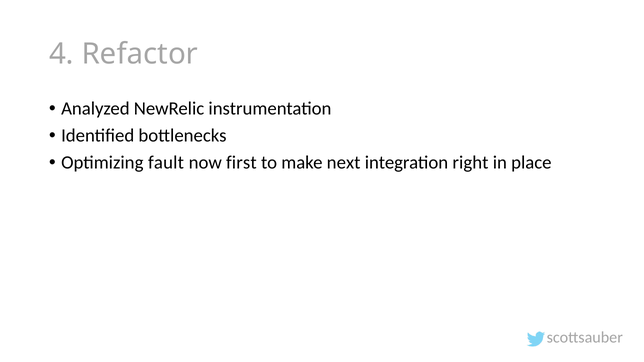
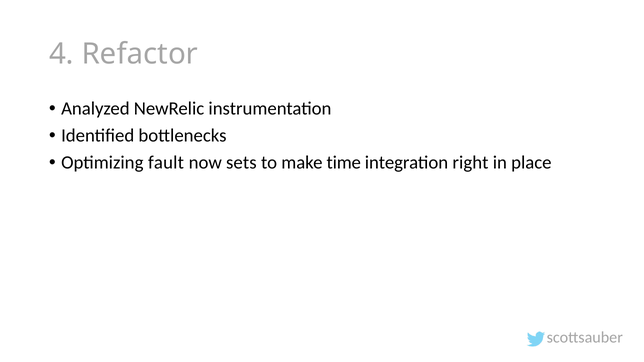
first: first -> sets
next: next -> time
